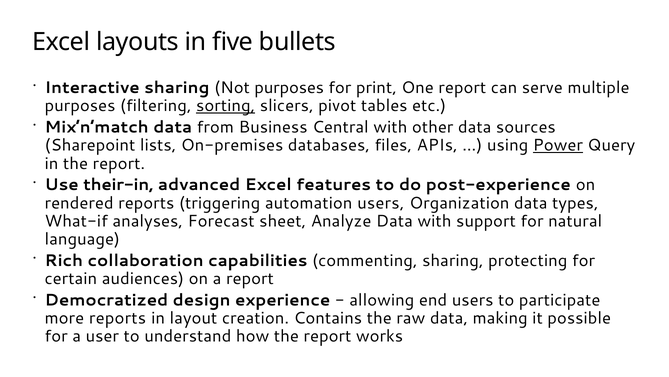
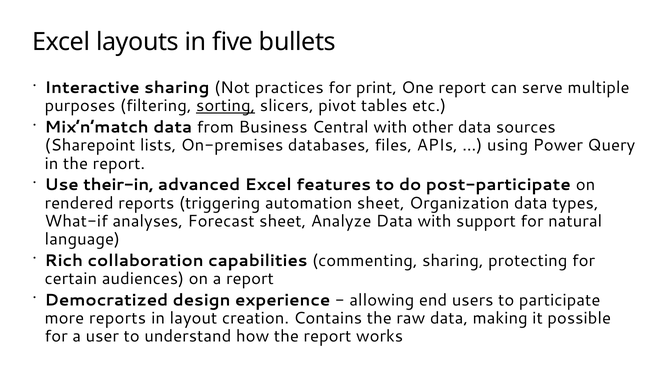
Not purposes: purposes -> practices
Power underline: present -> none
post-experience: post-experience -> post-participate
automation users: users -> sheet
